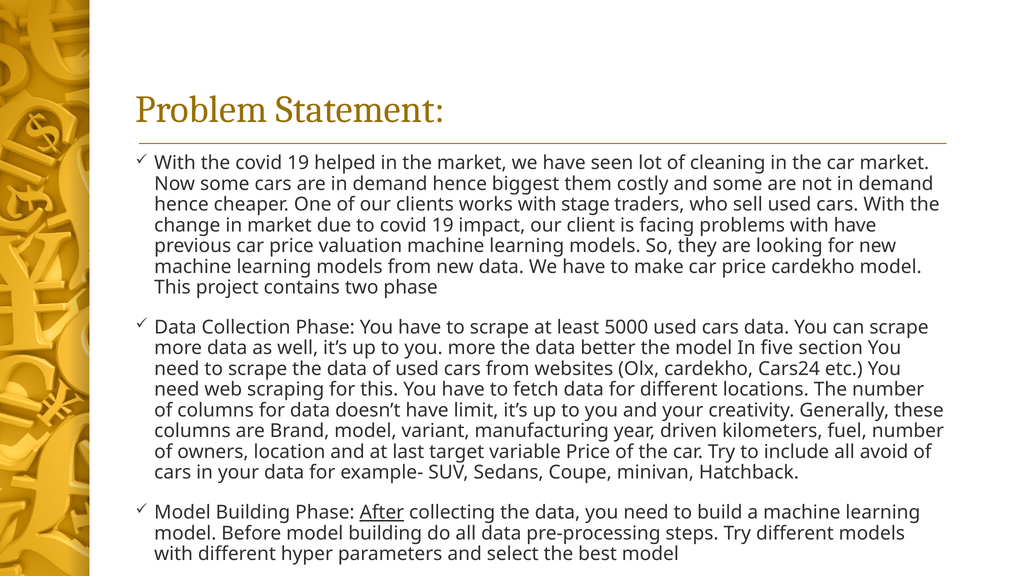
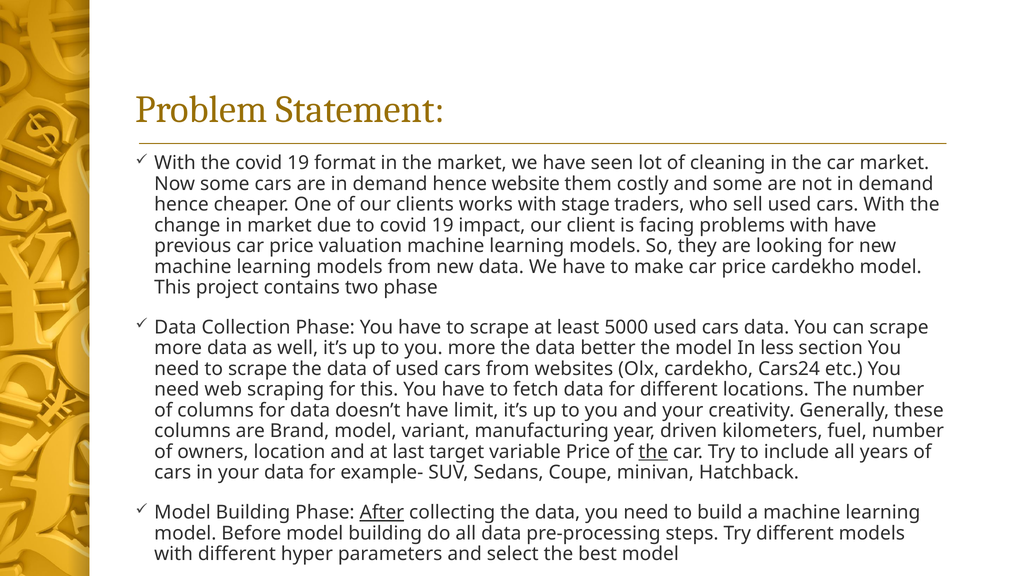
helped: helped -> format
biggest: biggest -> website
five: five -> less
the at (653, 452) underline: none -> present
avoid: avoid -> years
